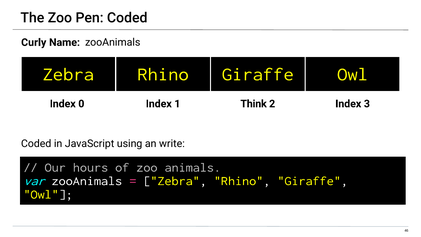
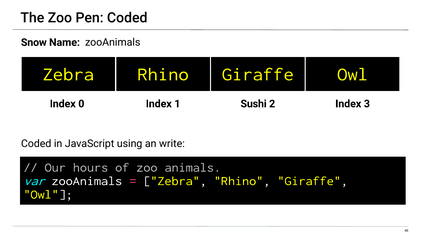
Curly: Curly -> Snow
Think: Think -> Sushi
